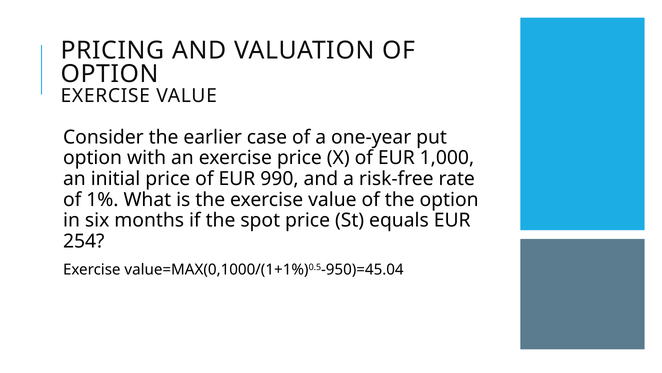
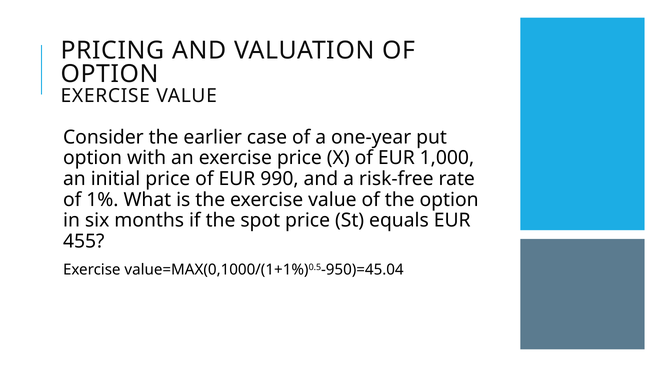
254: 254 -> 455
